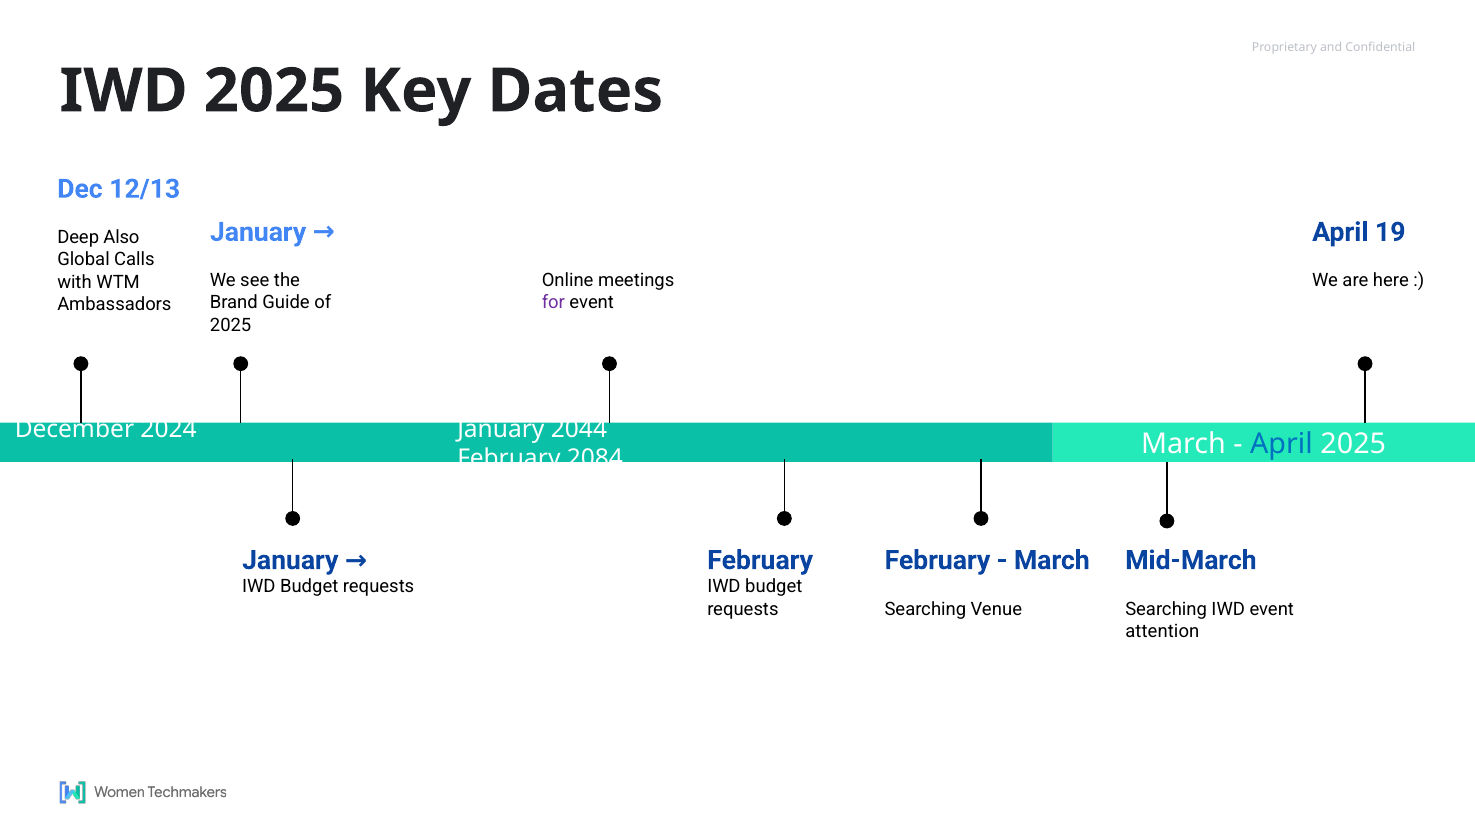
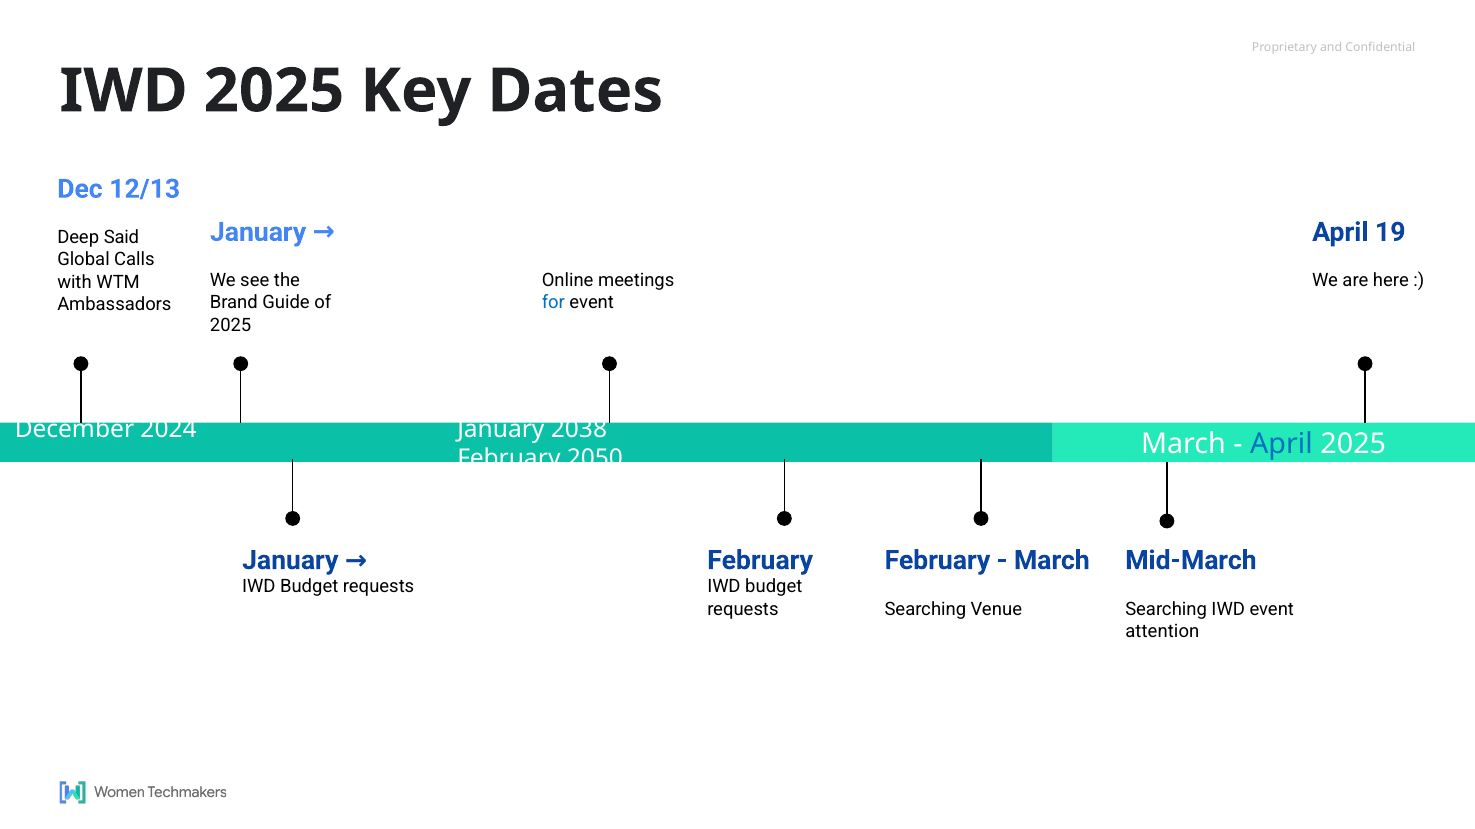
Also: Also -> Said
for colour: purple -> blue
2044: 2044 -> 2038
2084: 2084 -> 2050
